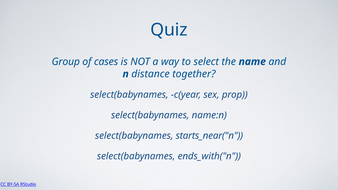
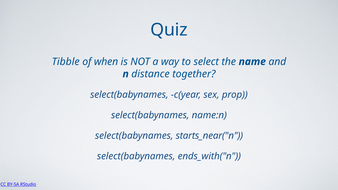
Group: Group -> Tibble
cases: cases -> when
